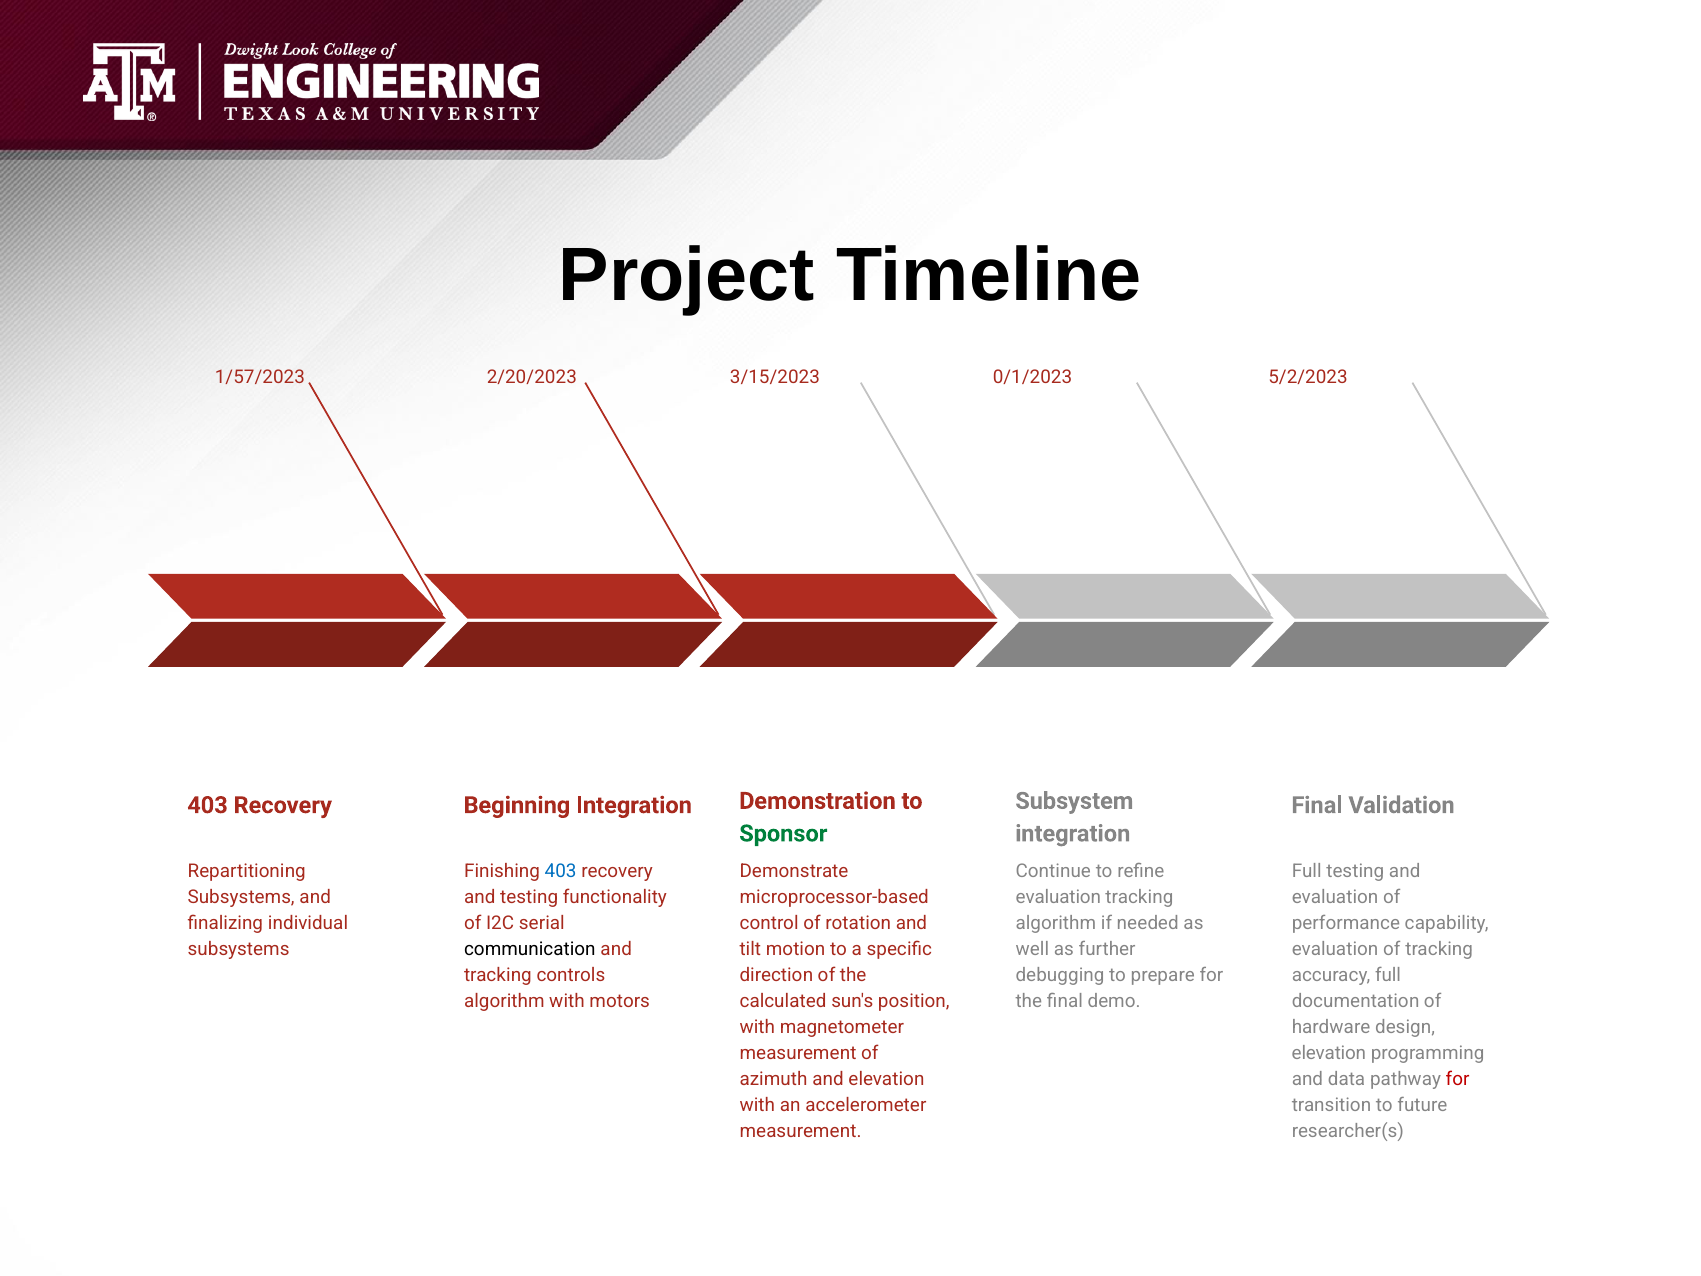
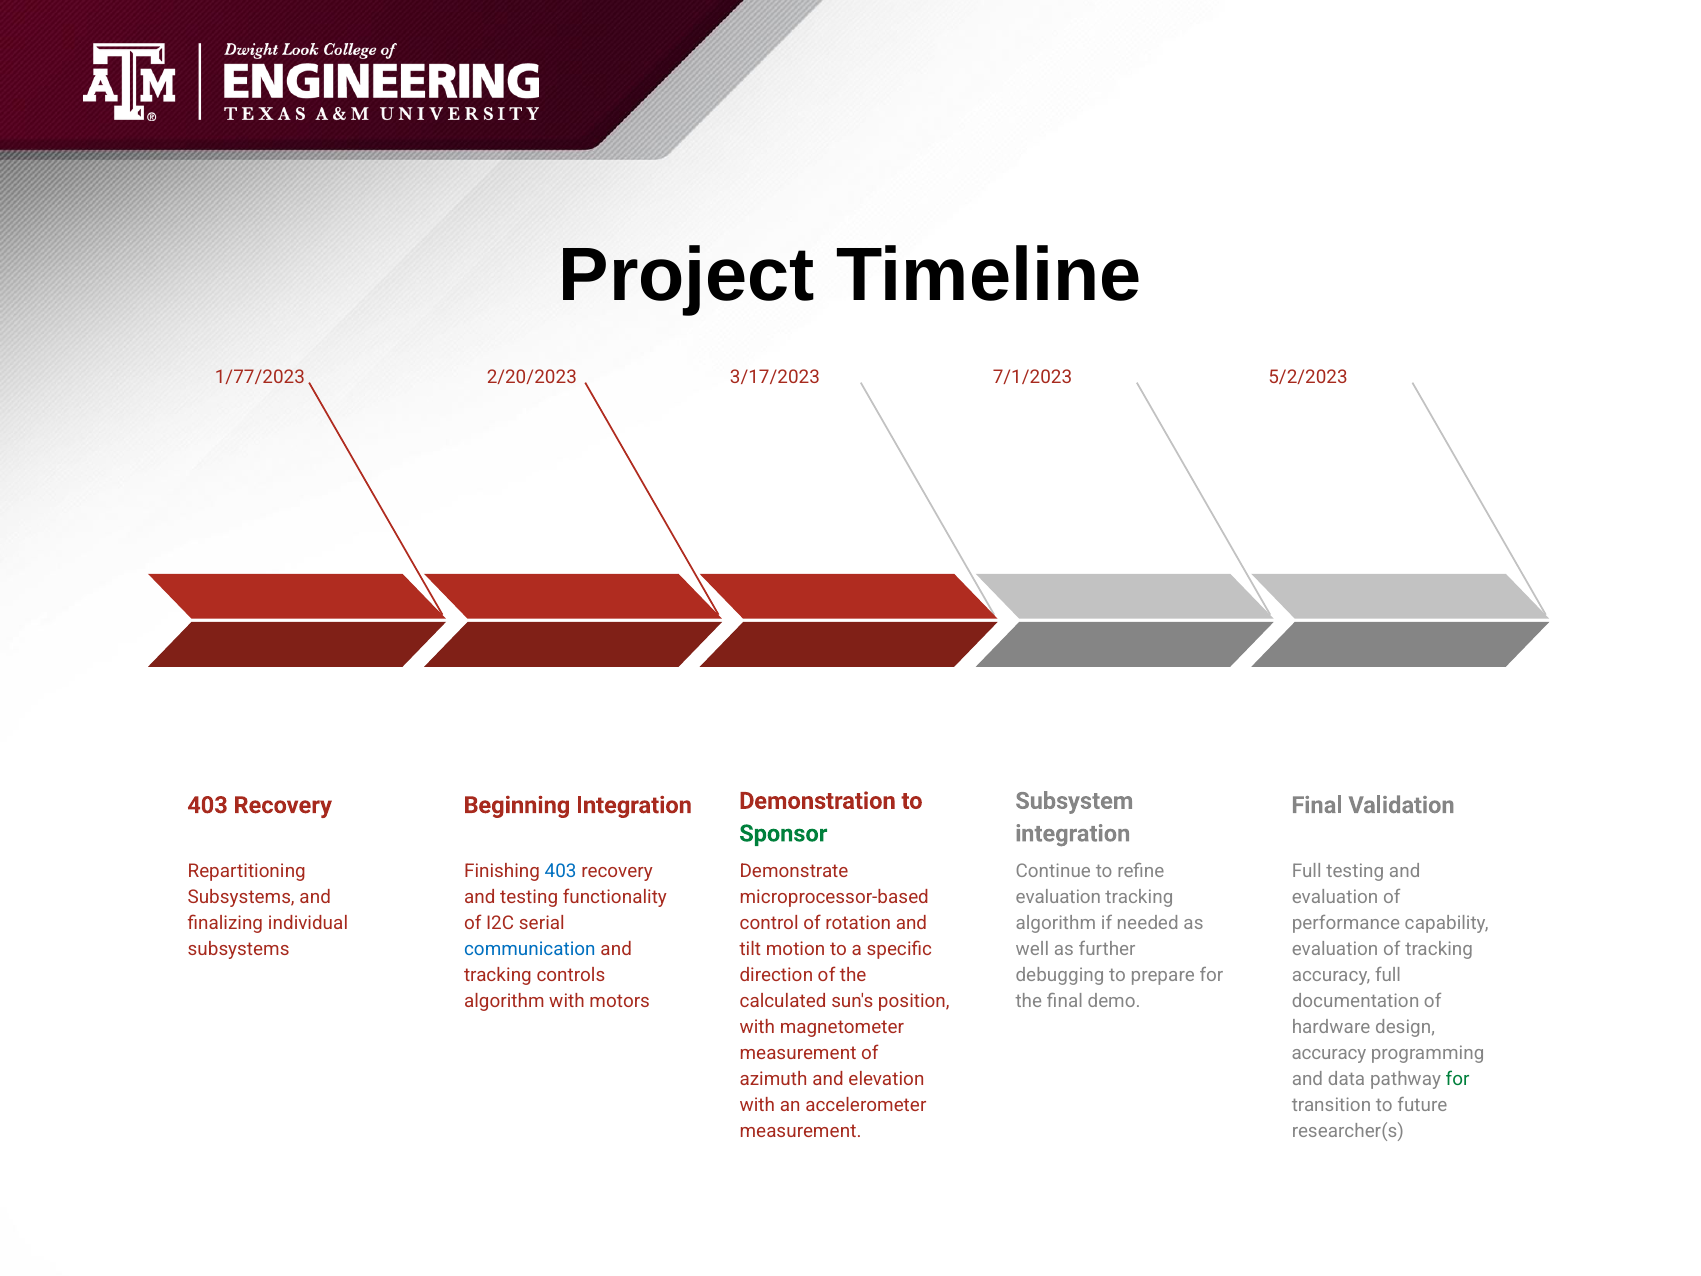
1/57/2023: 1/57/2023 -> 1/77/2023
3/15/2023: 3/15/2023 -> 3/17/2023
0/1/2023: 0/1/2023 -> 7/1/2023
communication colour: black -> blue
elevation at (1329, 1053): elevation -> accuracy
for at (1458, 1079) colour: red -> green
